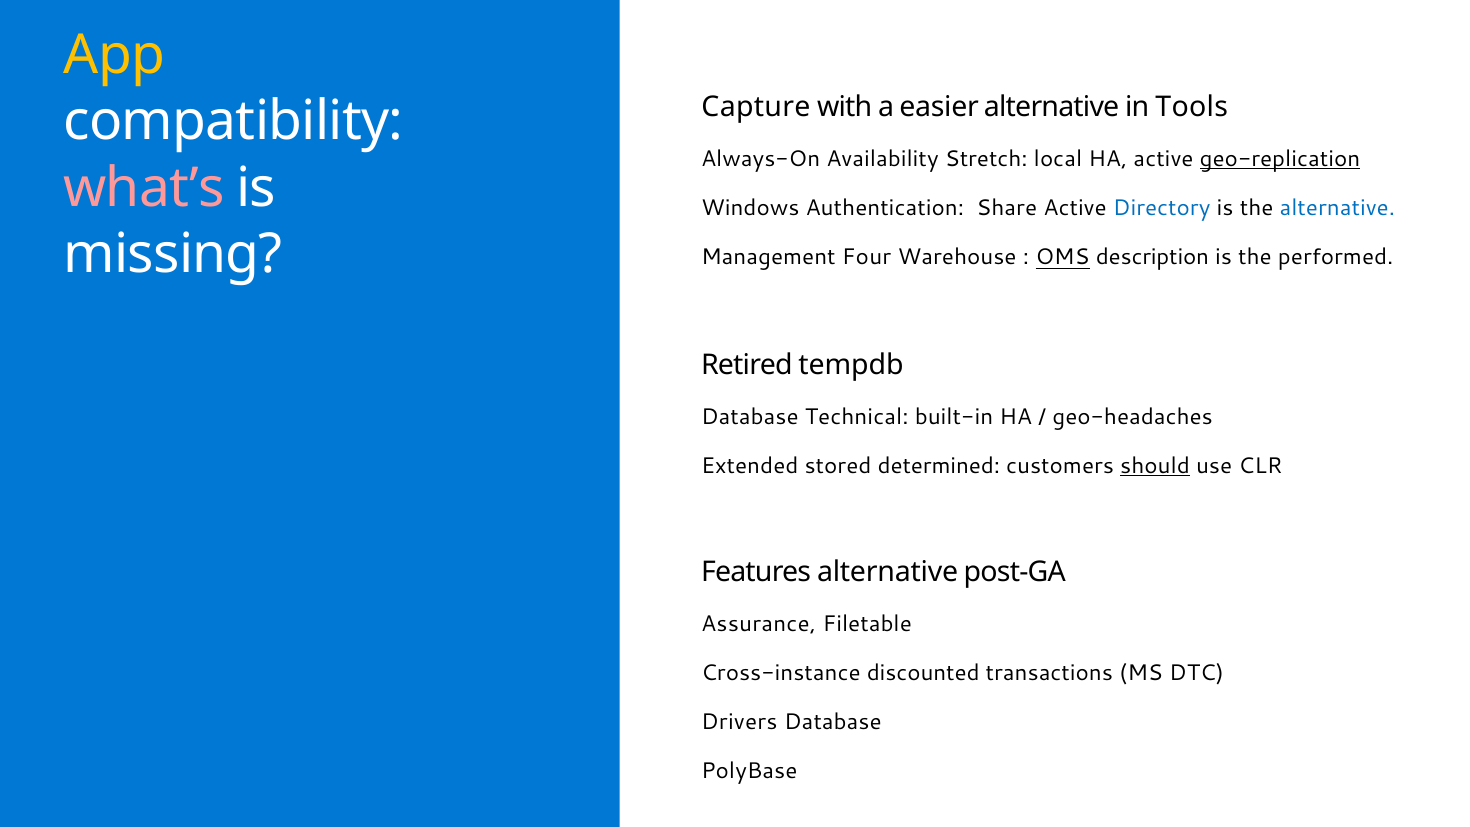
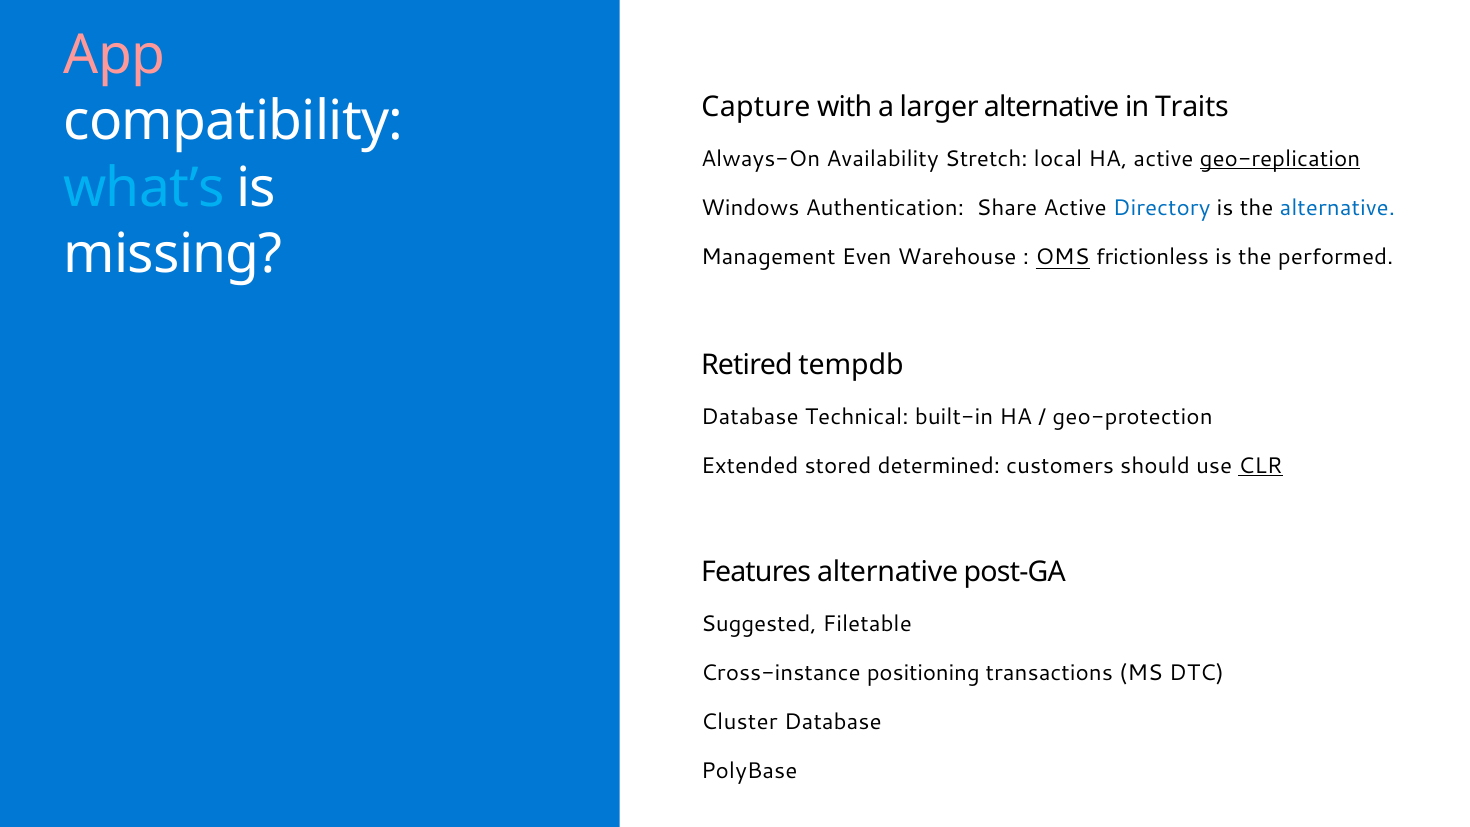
App colour: yellow -> pink
easier: easier -> larger
Tools: Tools -> Traits
what’s colour: pink -> light blue
Four: Four -> Even
description: description -> frictionless
geo-headaches: geo-headaches -> geo-protection
should underline: present -> none
CLR underline: none -> present
Assurance: Assurance -> Suggested
discounted: discounted -> positioning
Drivers: Drivers -> Cluster
